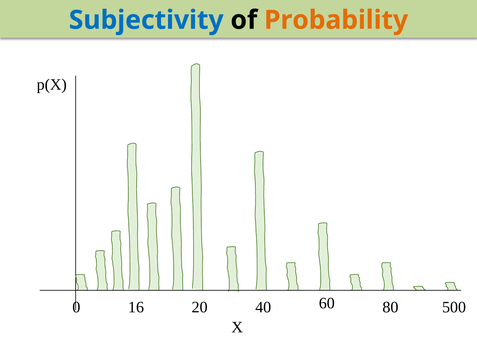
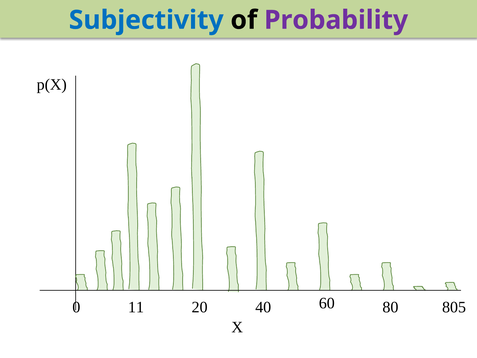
Probability colour: orange -> purple
16: 16 -> 11
500: 500 -> 805
